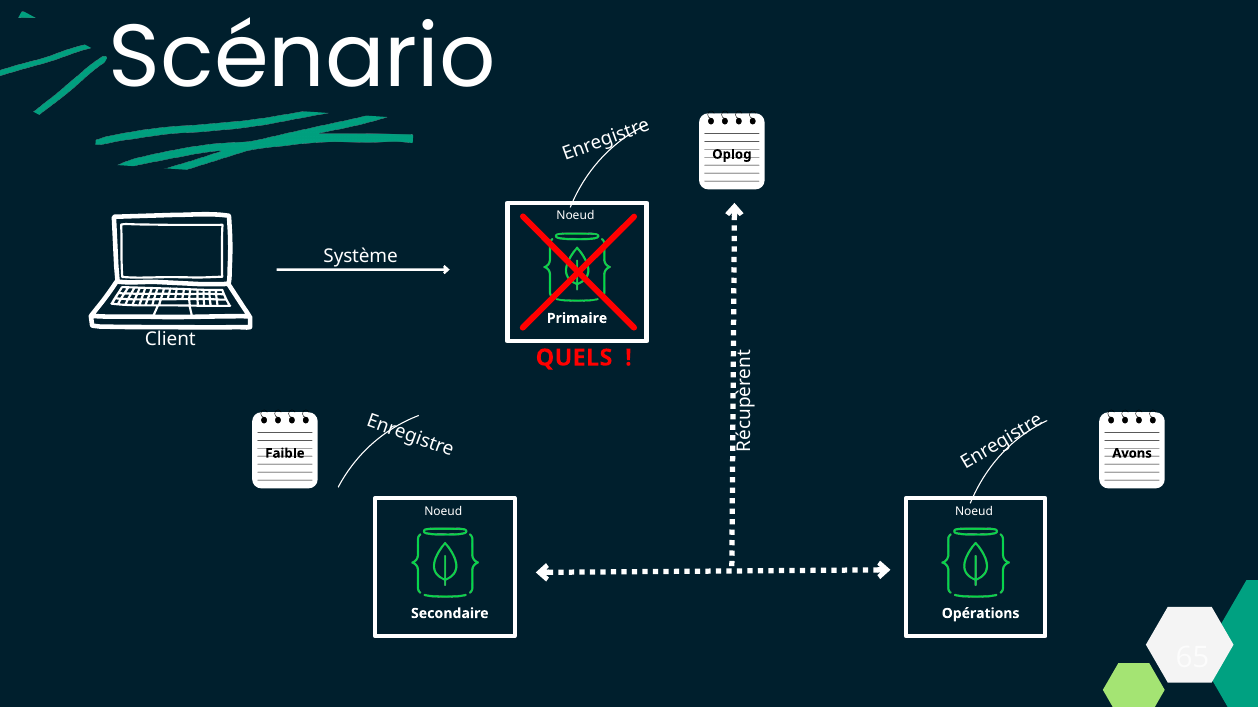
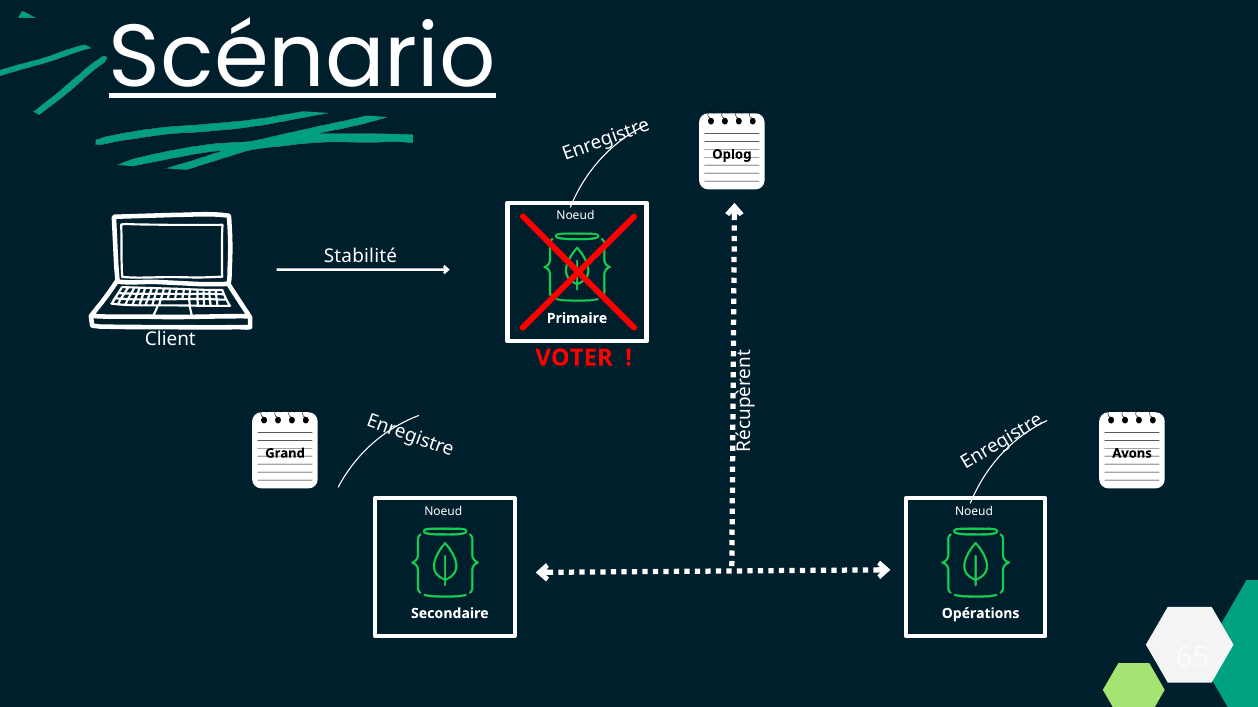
Scénario underline: none -> present
Système: Système -> Stabilité
QUELS: QUELS -> VOTER
Faible: Faible -> Grand
